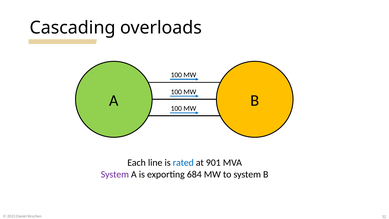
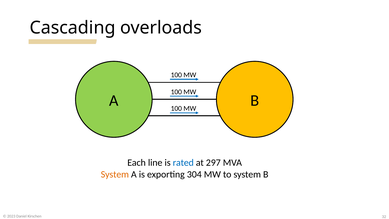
901: 901 -> 297
System at (115, 174) colour: purple -> orange
684: 684 -> 304
